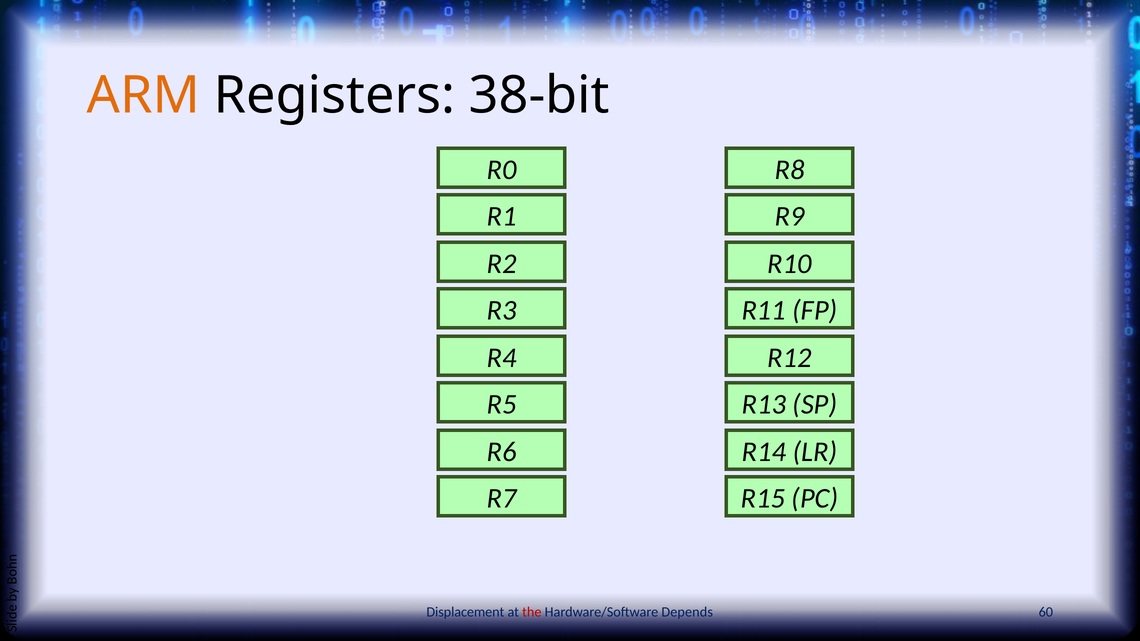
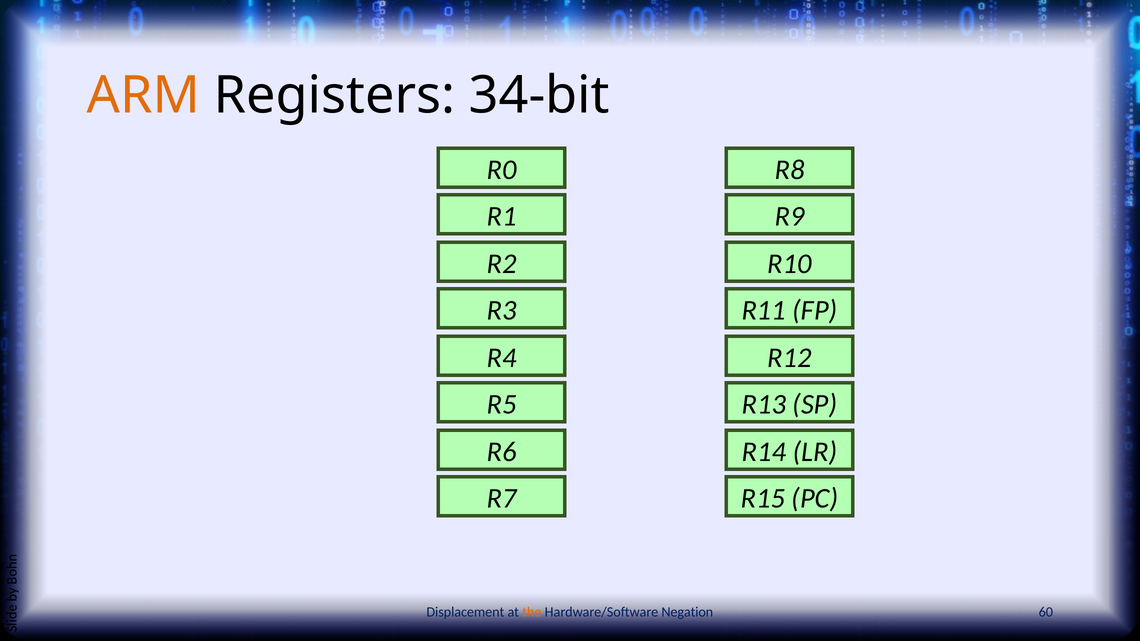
38-bit: 38-bit -> 34-bit
the colour: red -> orange
Depends: Depends -> Negation
